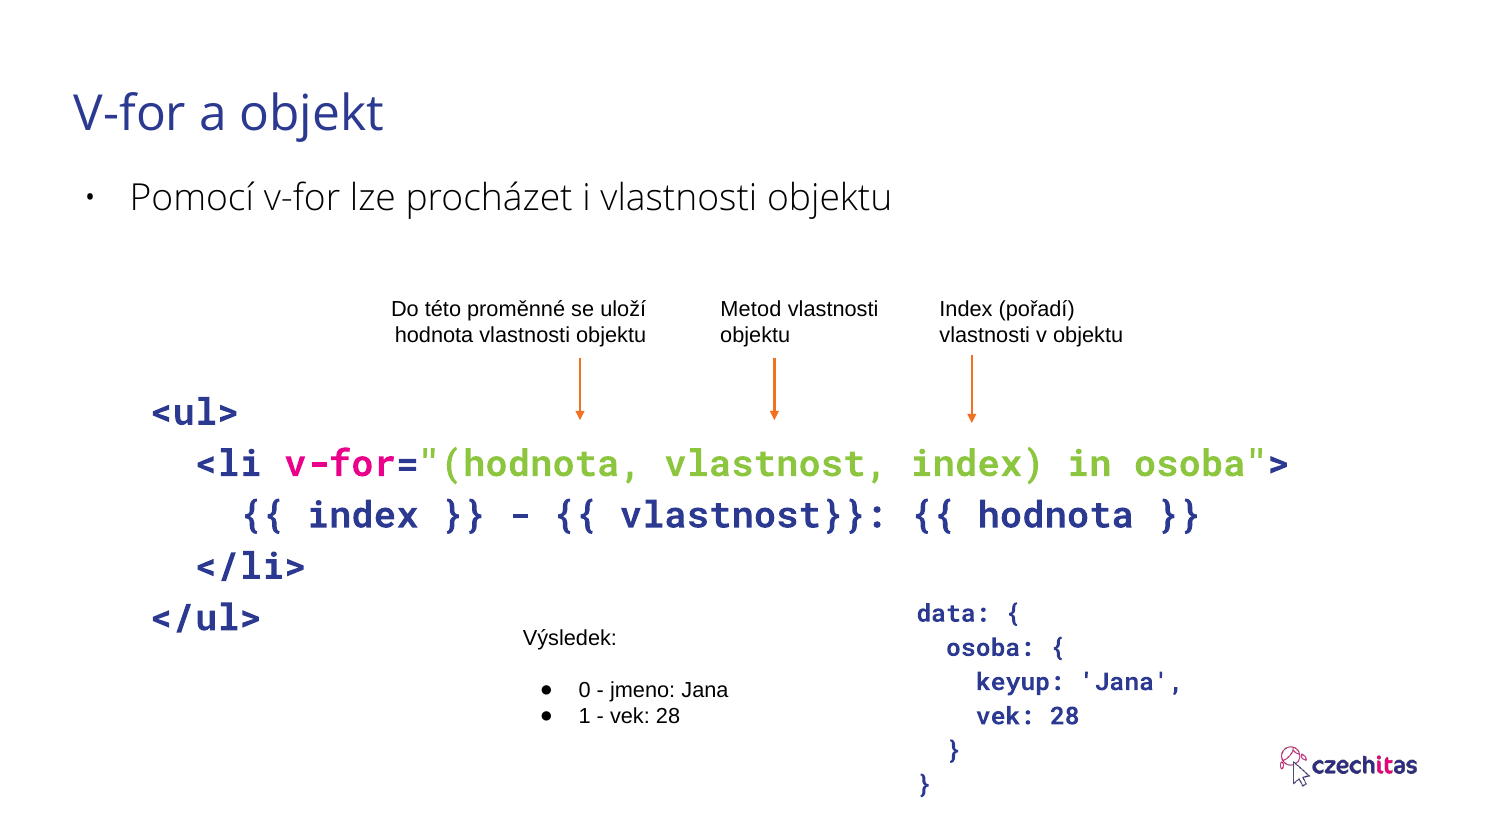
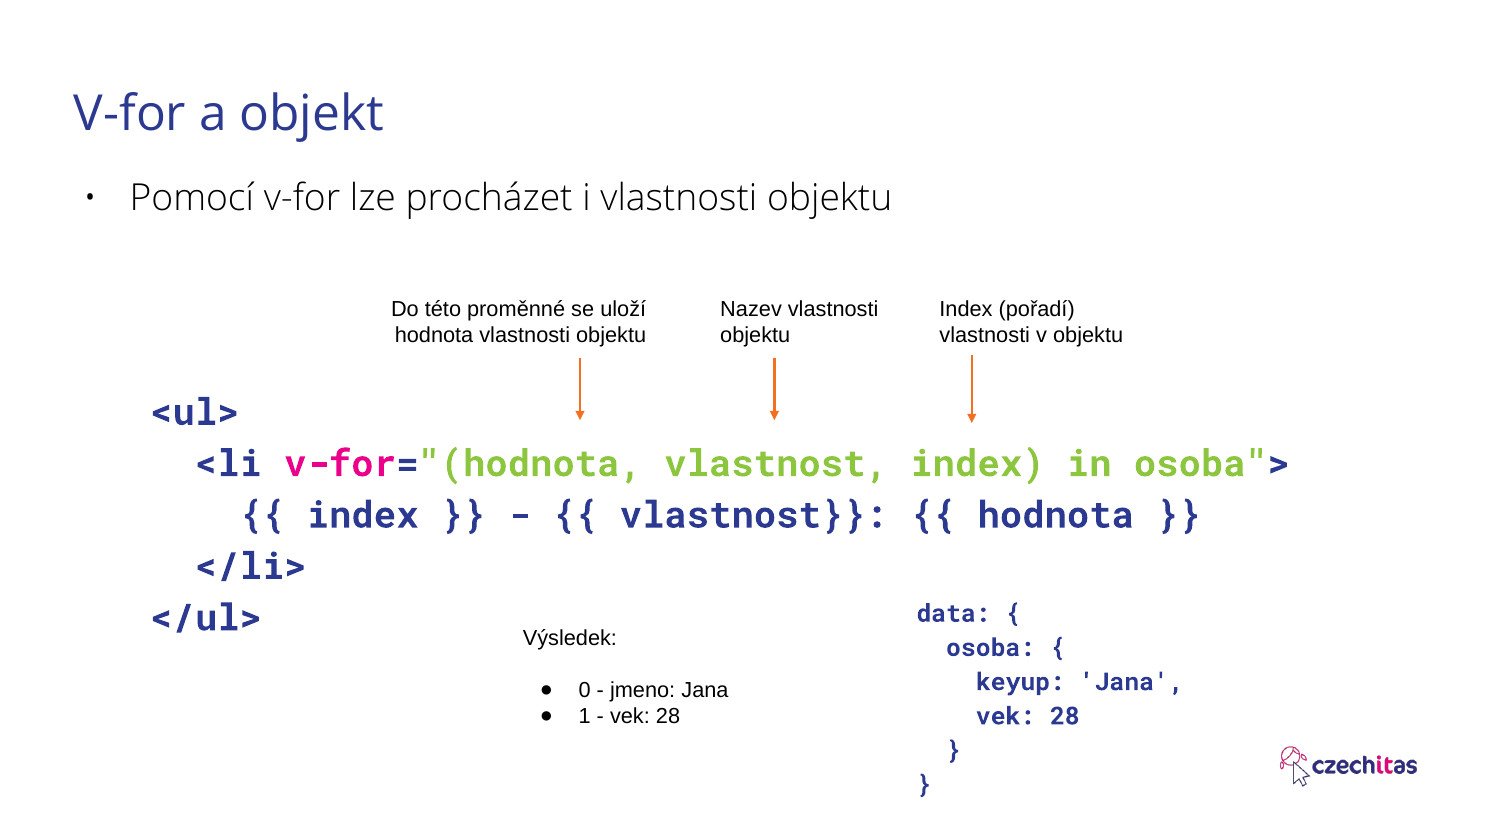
Metod: Metod -> Nazev
